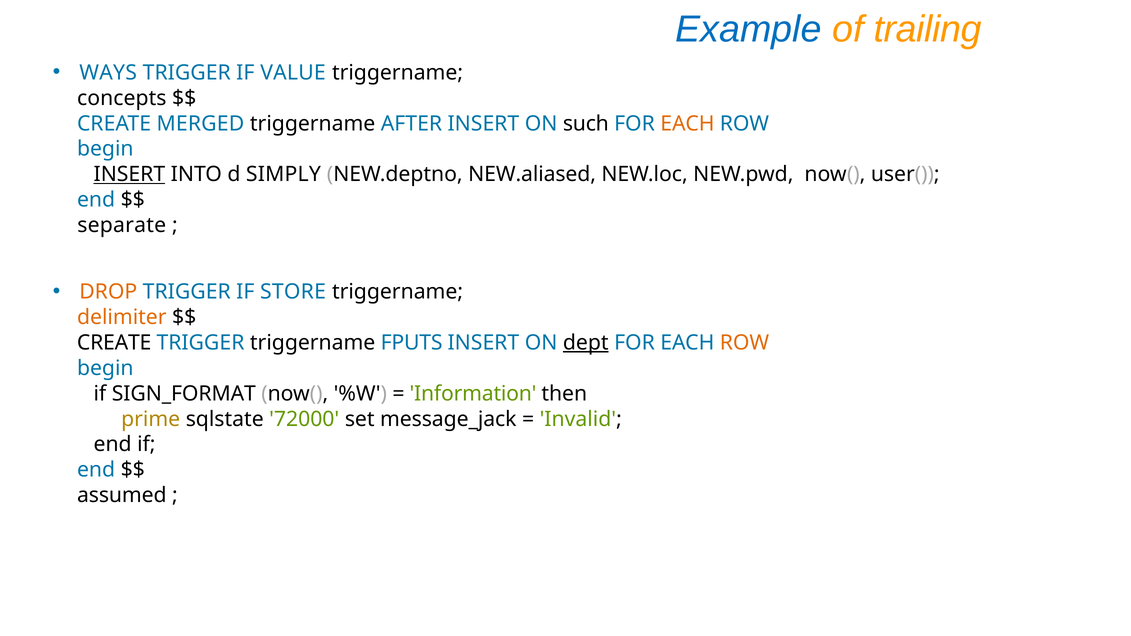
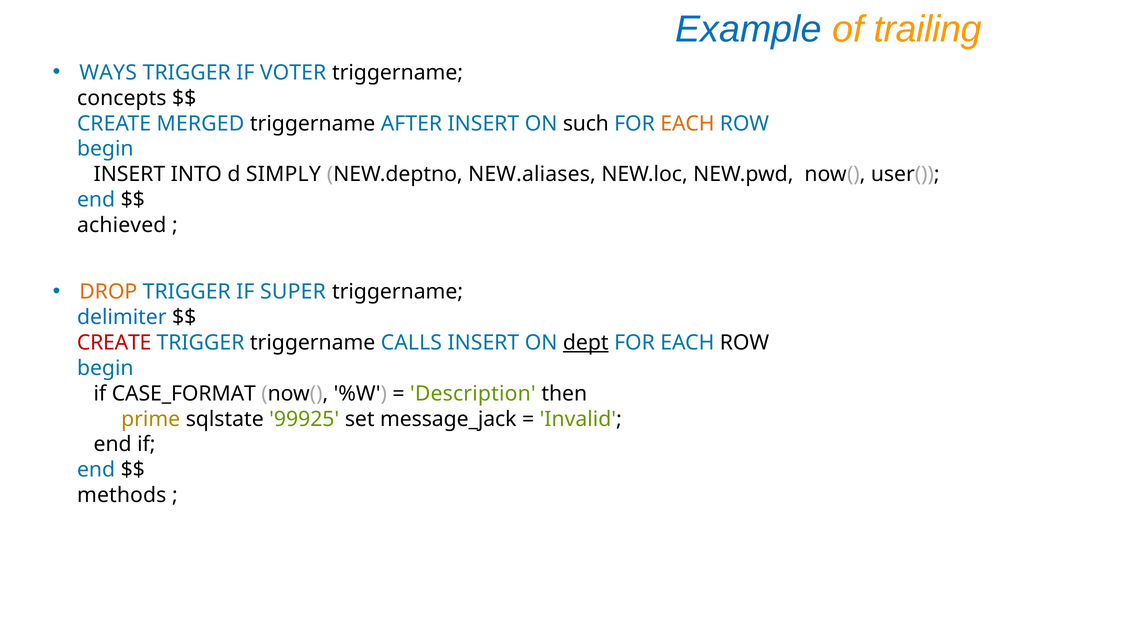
VALUE: VALUE -> VOTER
INSERT at (129, 174) underline: present -> none
NEW.aliased: NEW.aliased -> NEW.aliases
separate: separate -> achieved
STORE: STORE -> SUPER
delimiter colour: orange -> blue
CREATE at (114, 343) colour: black -> red
FPUTS: FPUTS -> CALLS
ROW at (744, 343) colour: orange -> black
SIGN_FORMAT: SIGN_FORMAT -> CASE_FORMAT
Information: Information -> Description
72000: 72000 -> 99925
assumed: assumed -> methods
